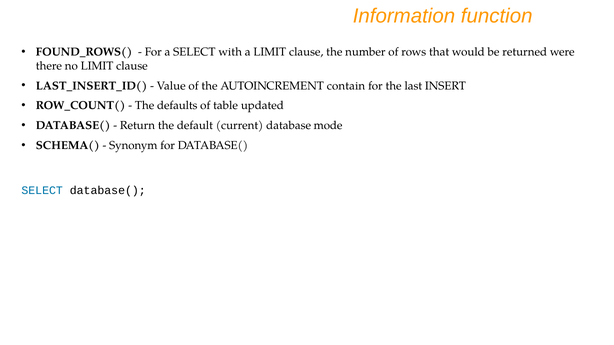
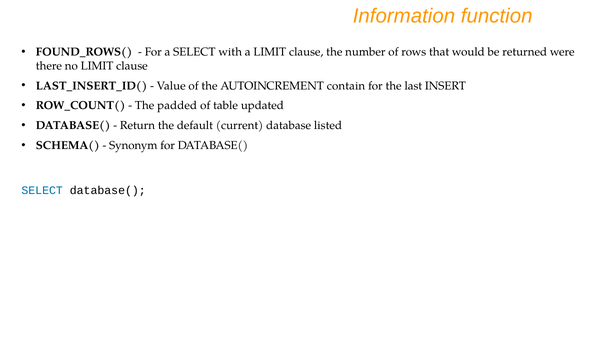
defaults: defaults -> padded
mode: mode -> listed
